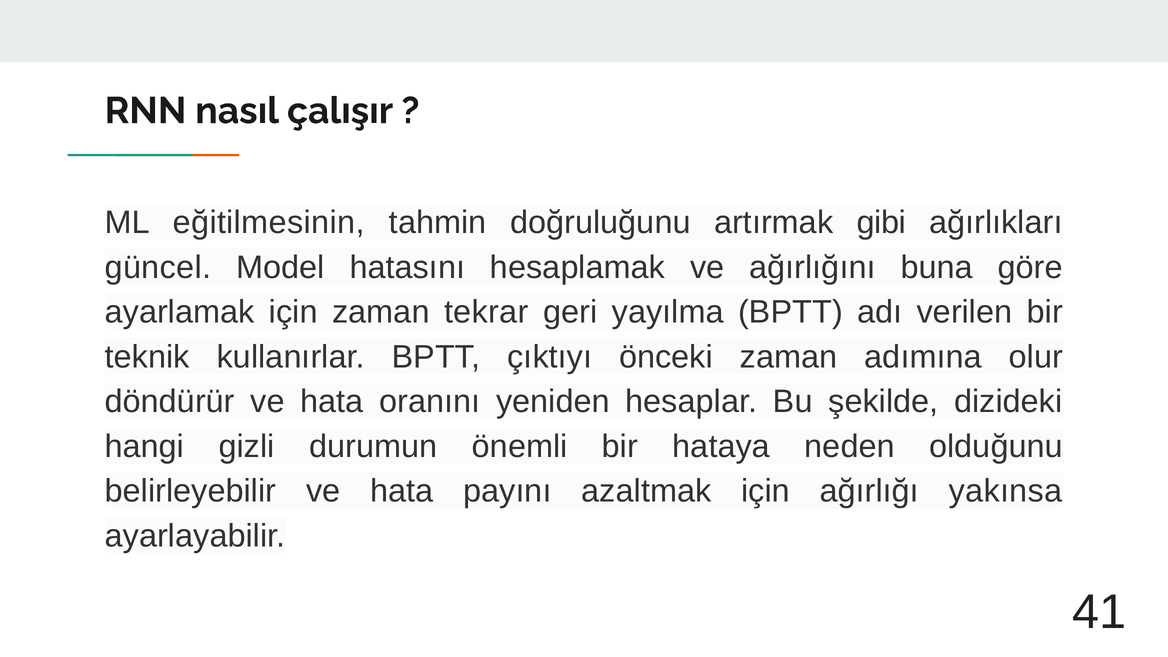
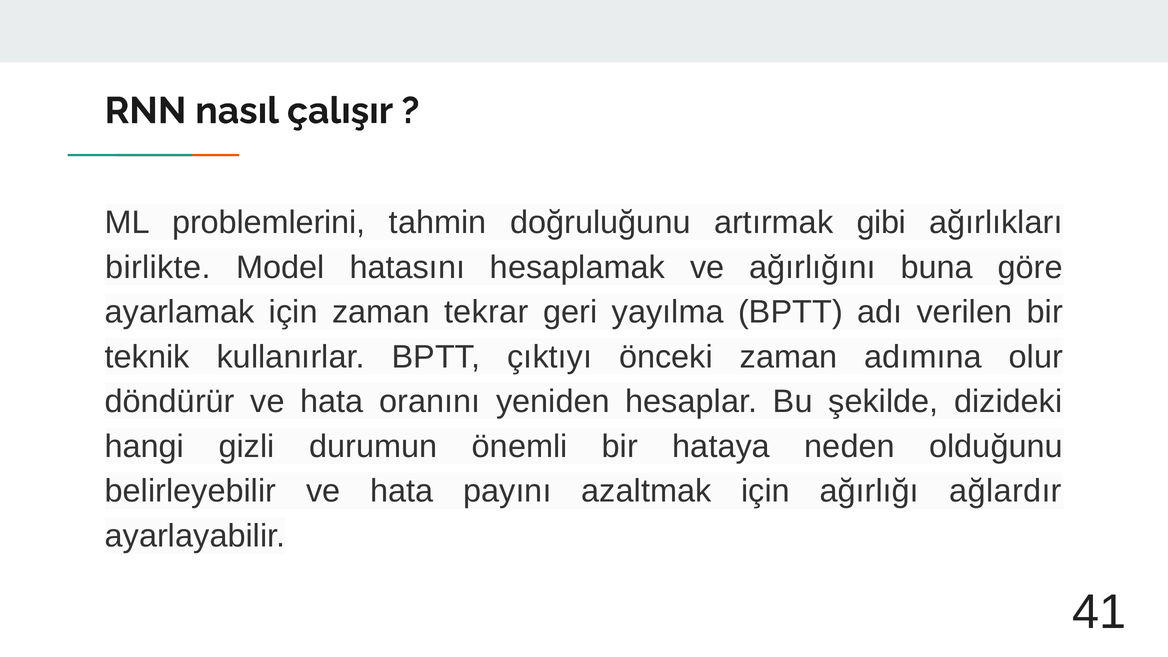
eğitilmesinin: eğitilmesinin -> problemlerini
güncel: güncel -> birlikte
yakınsa: yakınsa -> ağlardır
